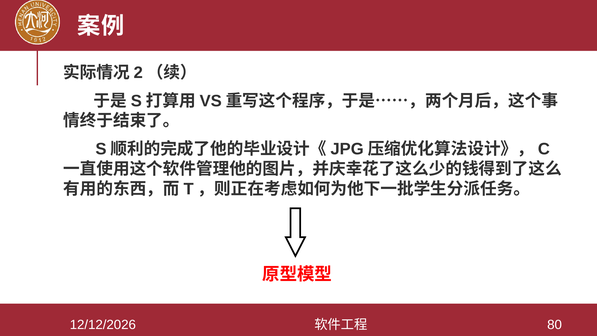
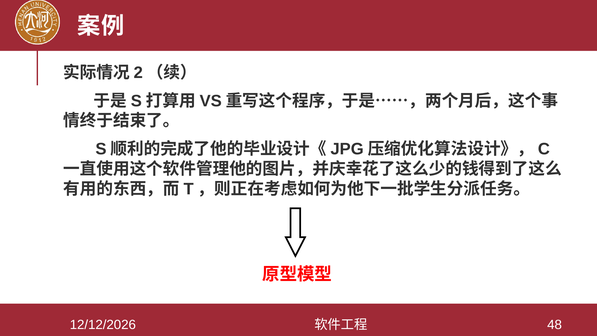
80: 80 -> 48
